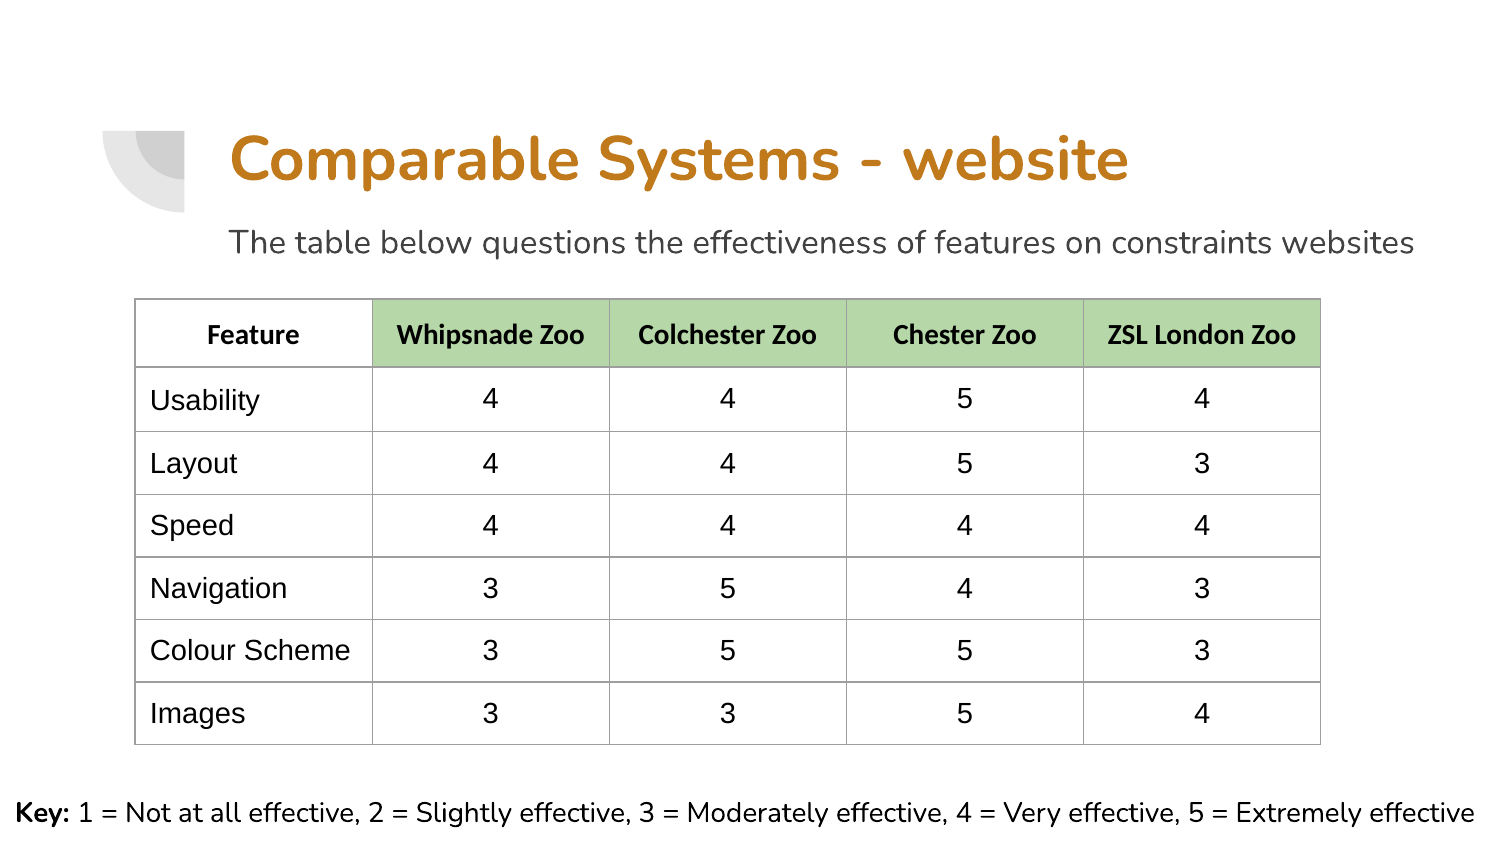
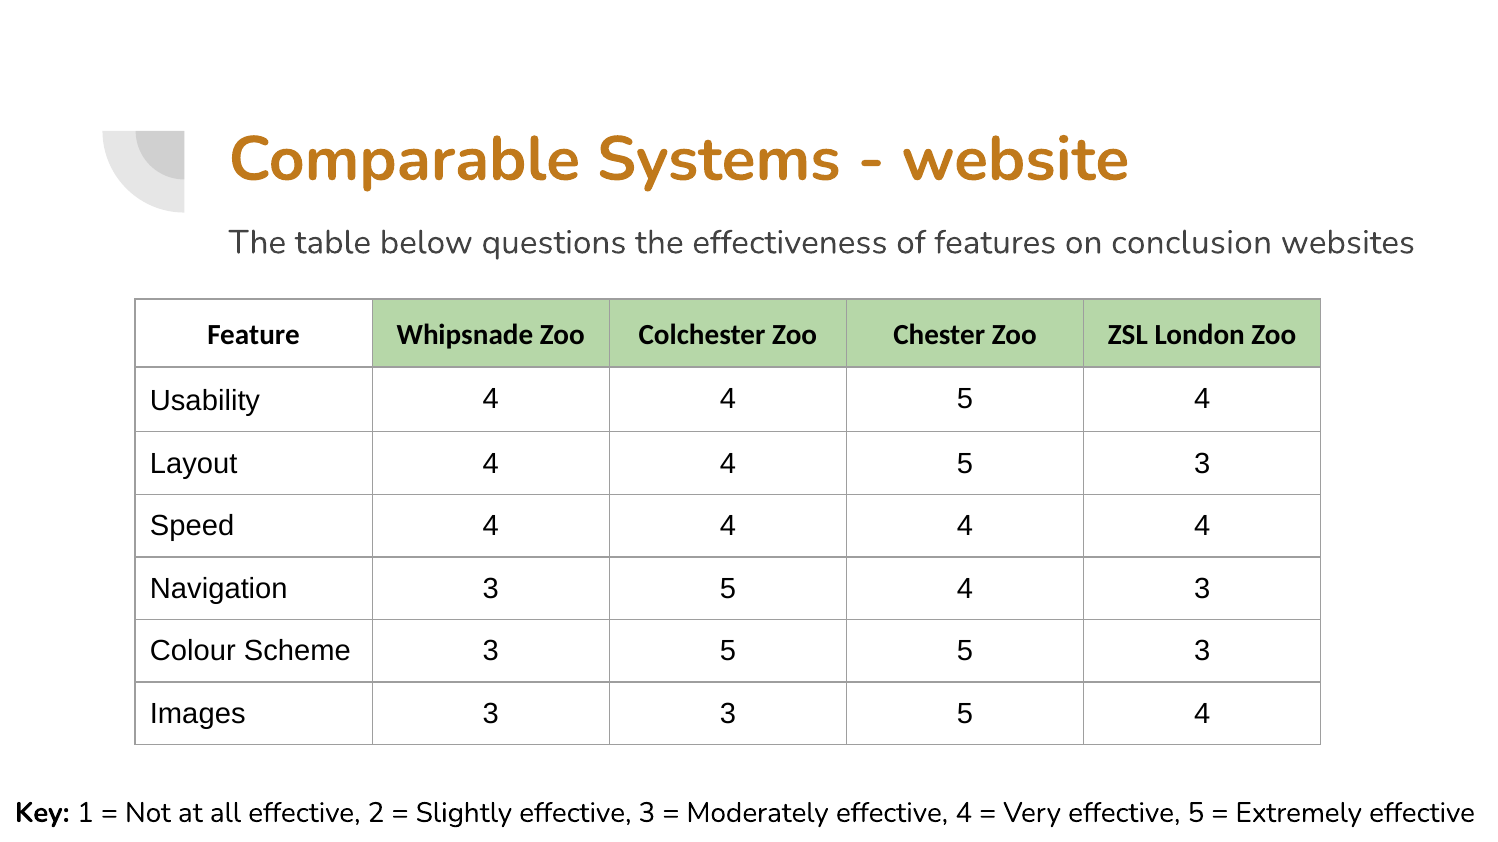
constraints: constraints -> conclusion
